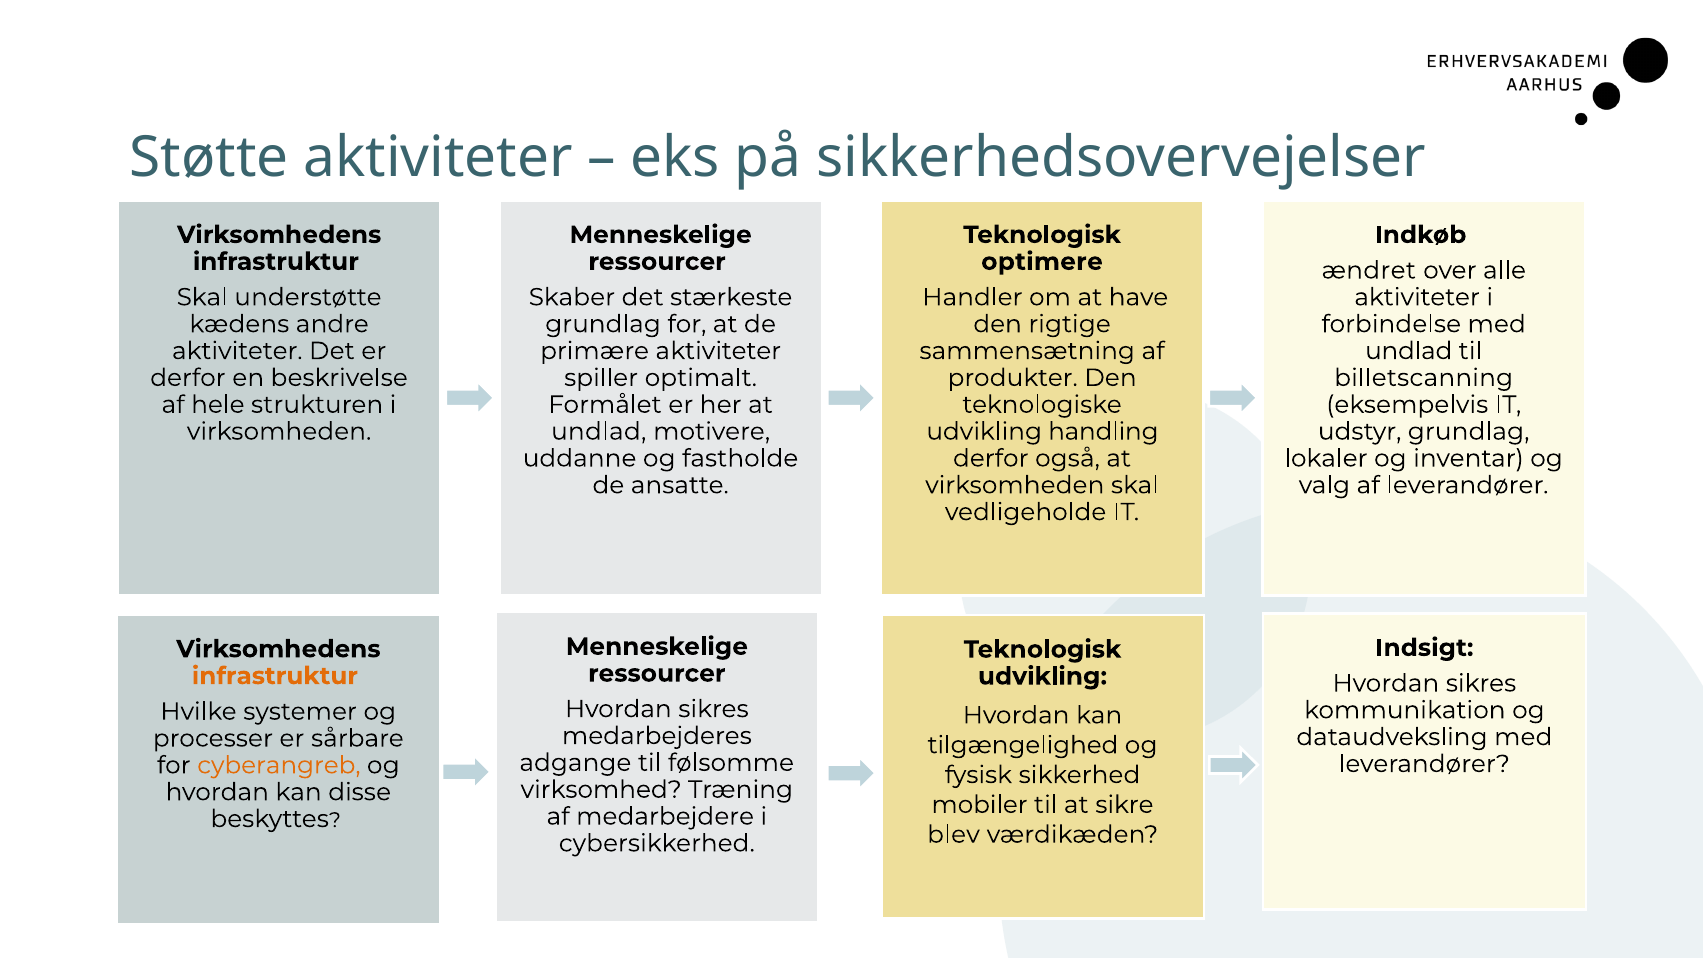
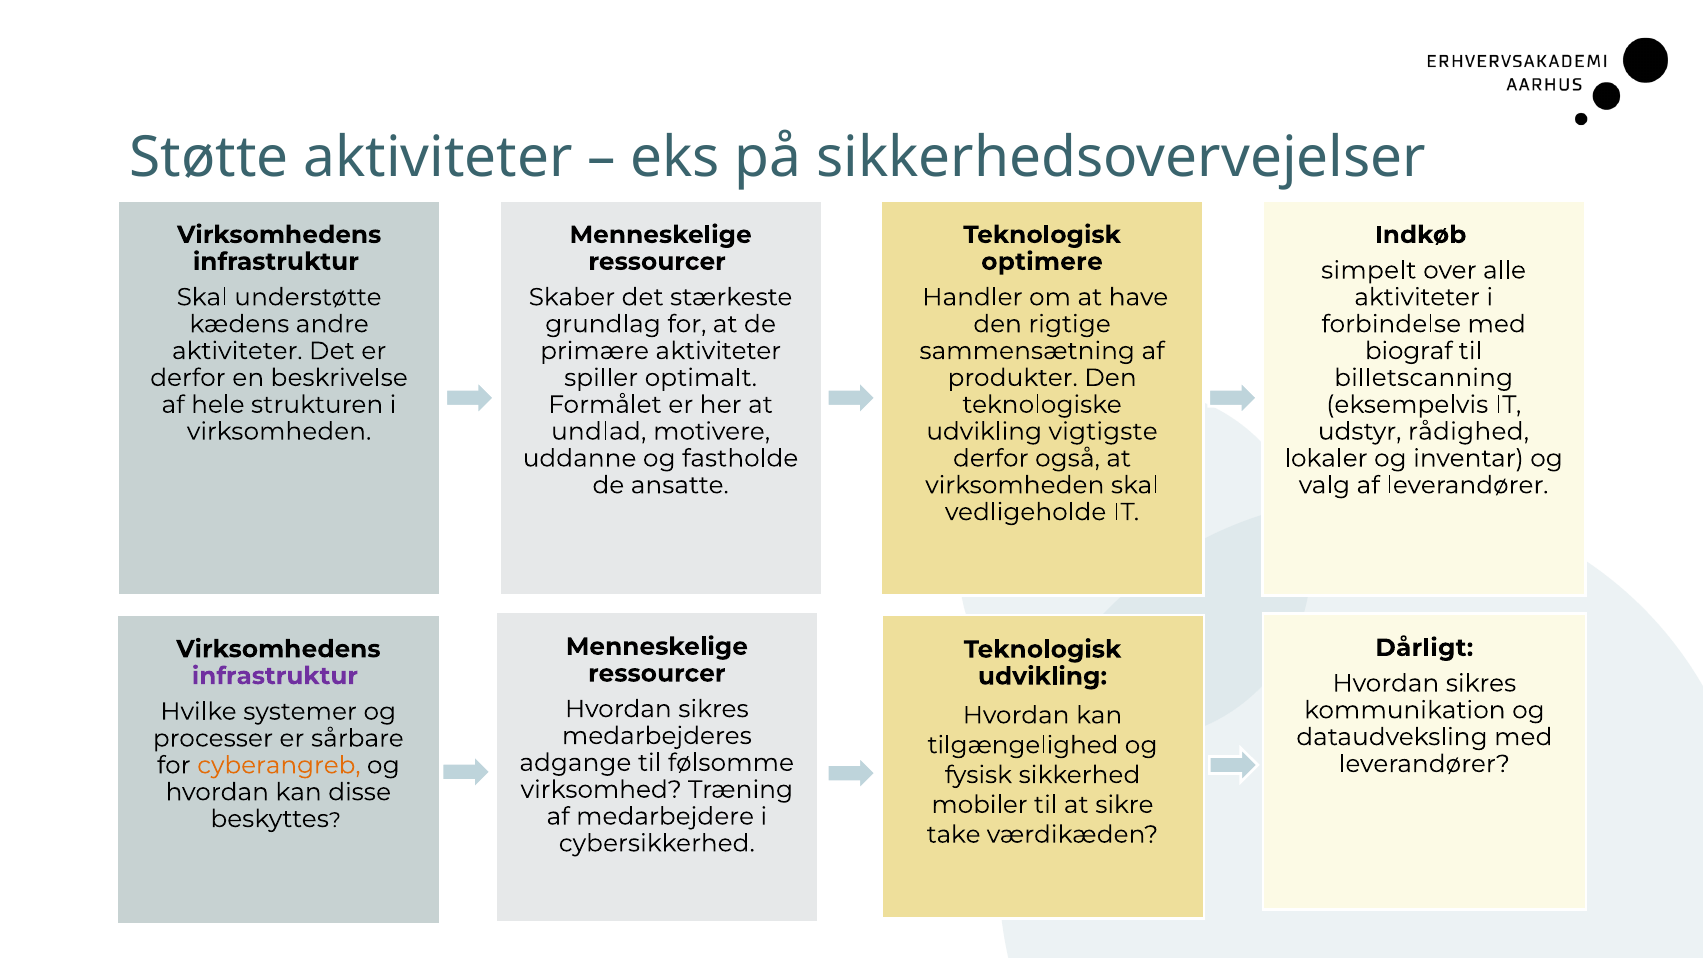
ændret: ændret -> simpelt
undlad at (1409, 351): undlad -> biograf
handling: handling -> vigtigste
udstyr grundlag: grundlag -> rådighed
Indsigt: Indsigt -> Dårligt
infrastruktur at (275, 676) colour: orange -> purple
blev: blev -> take
